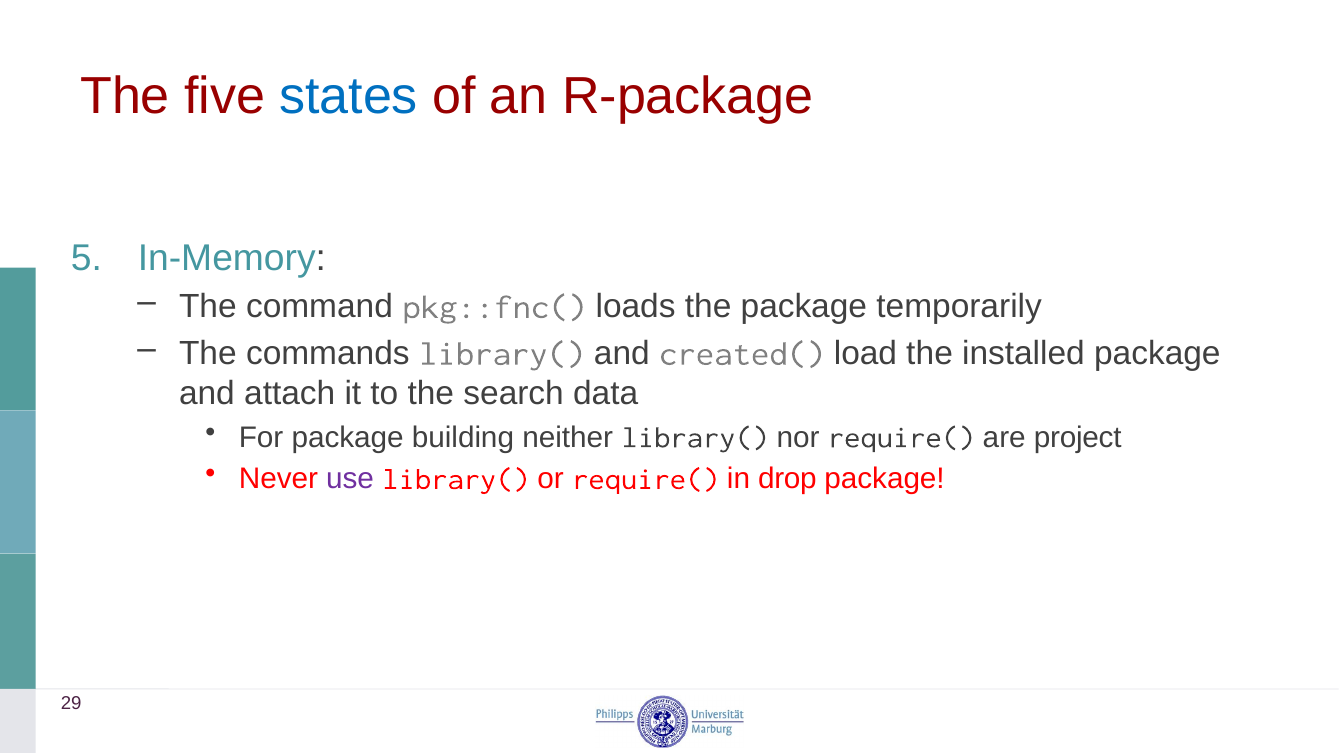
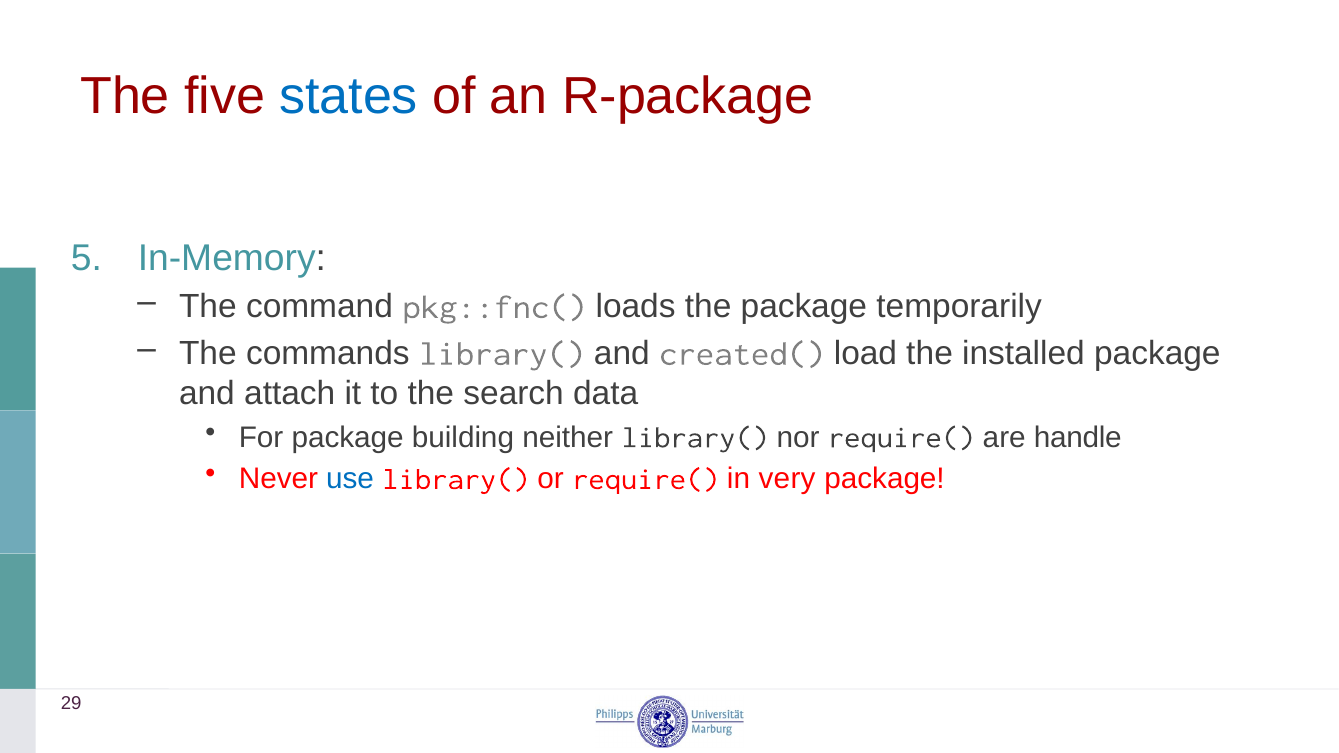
project: project -> handle
use colour: purple -> blue
drop: drop -> very
